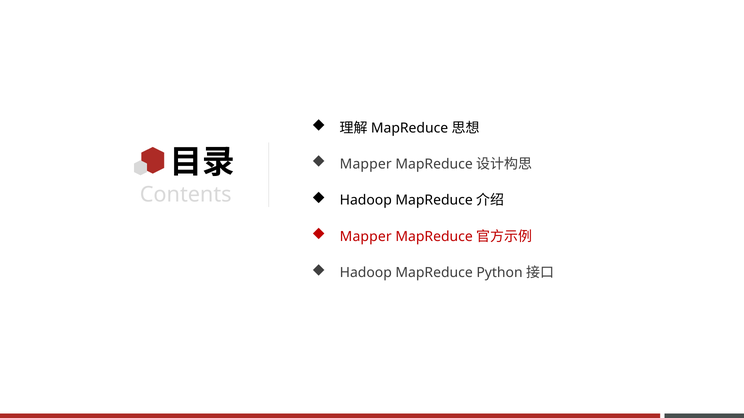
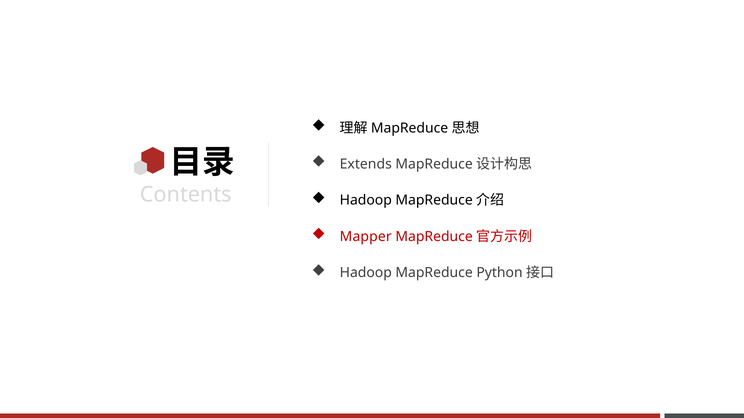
Mapper at (366, 164): Mapper -> Extends
